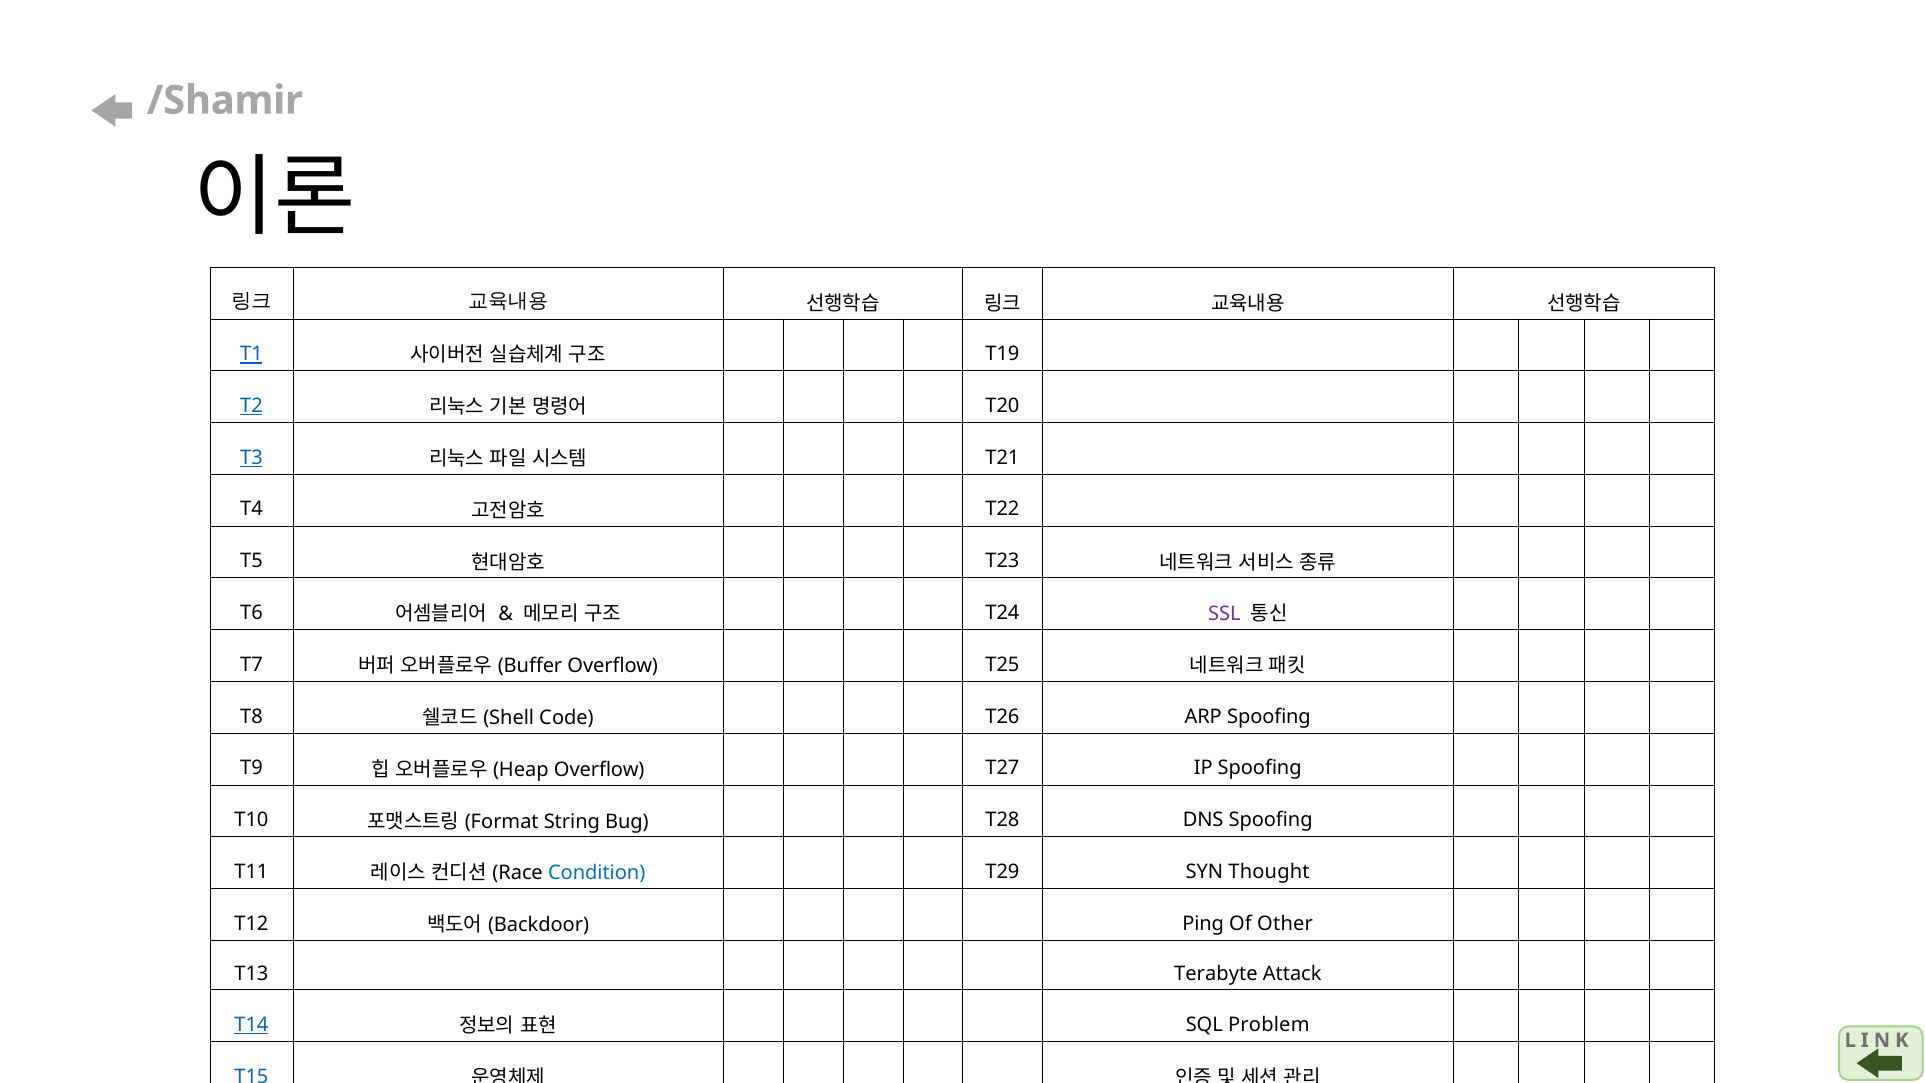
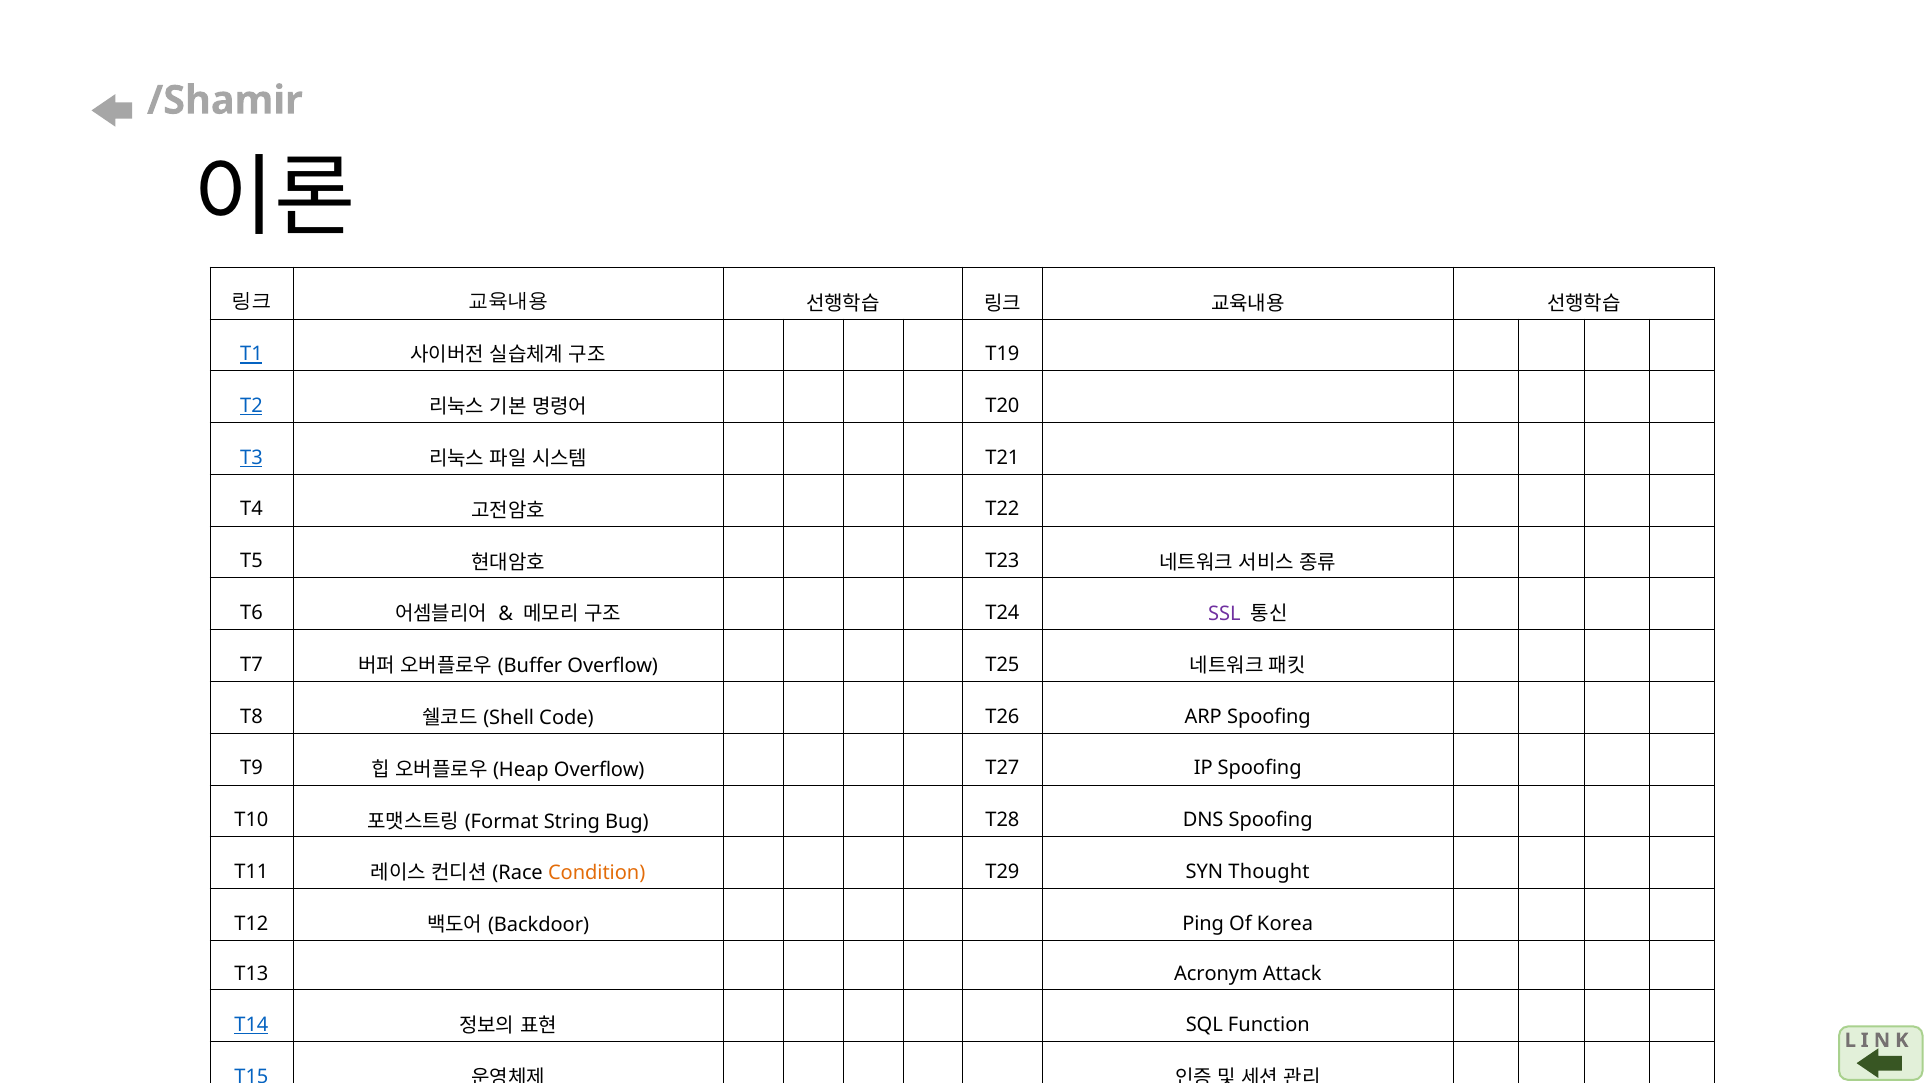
Condition colour: blue -> orange
Other: Other -> Korea
Terabyte: Terabyte -> Acronym
Problem: Problem -> Function
